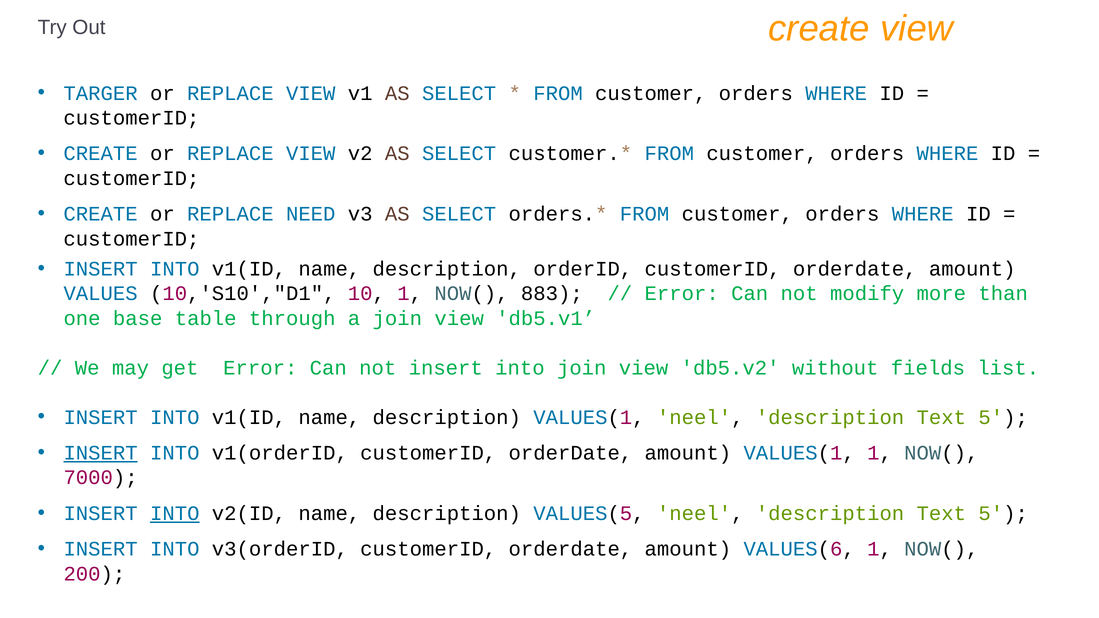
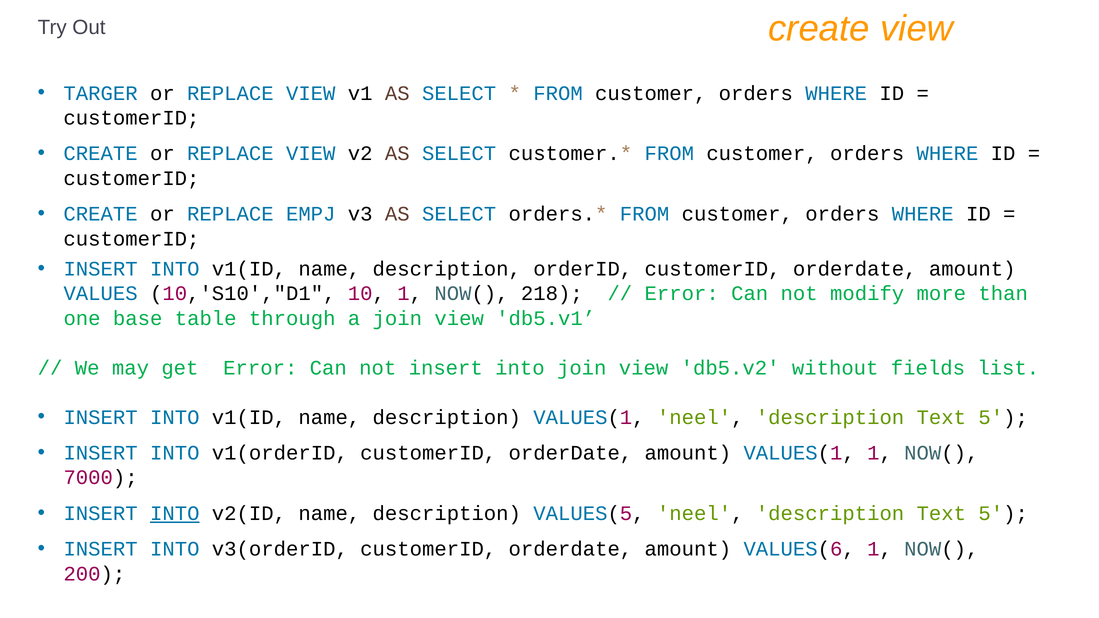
NEED: NEED -> EMPJ
883: 883 -> 218
INSERT at (101, 453) underline: present -> none
